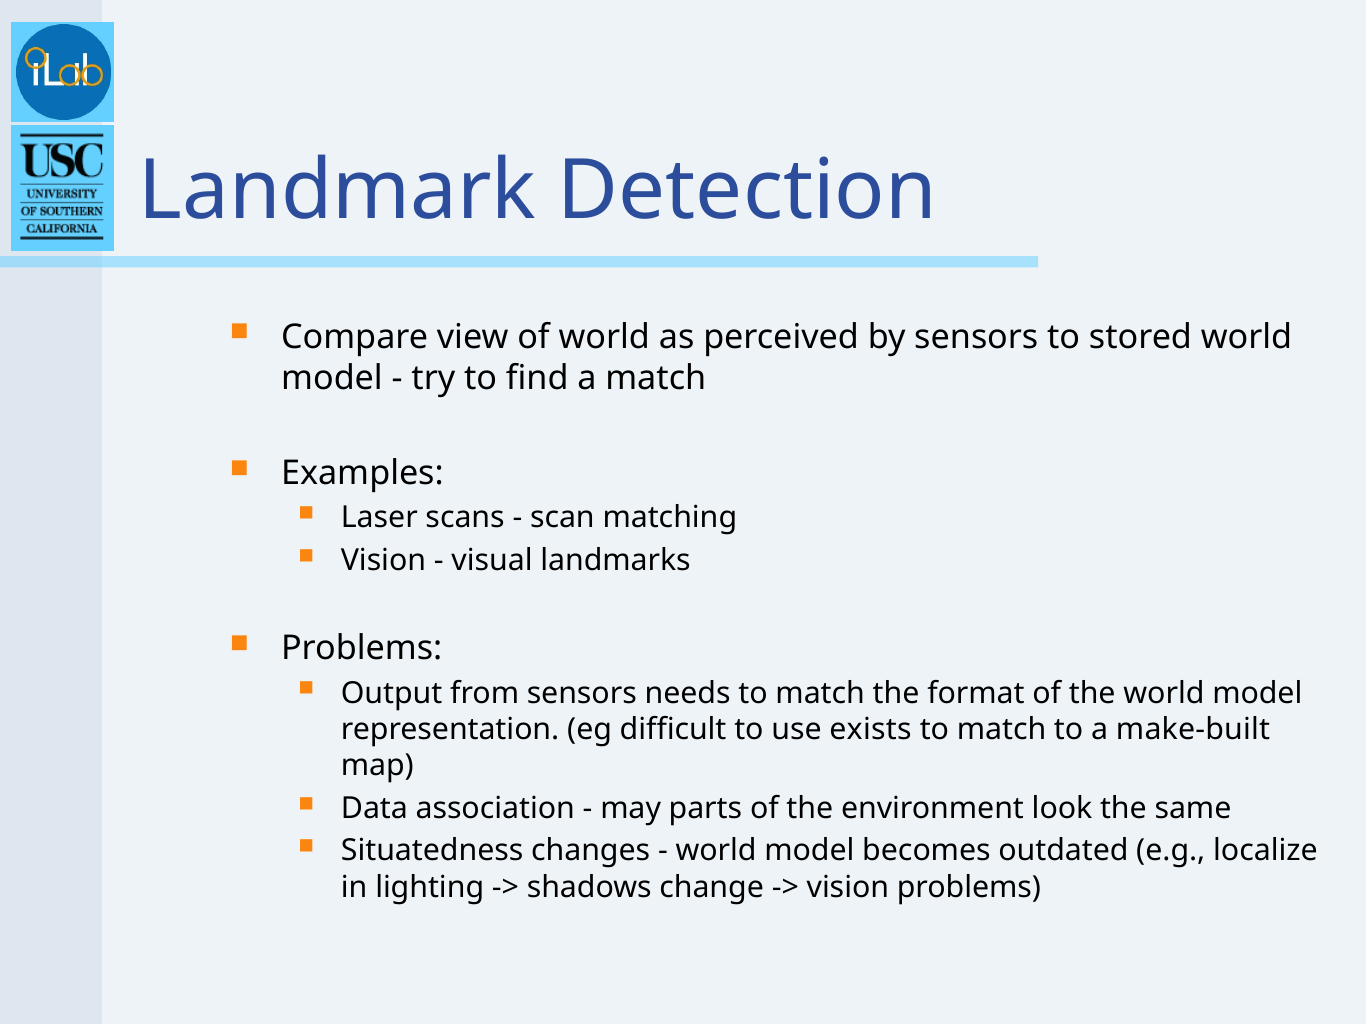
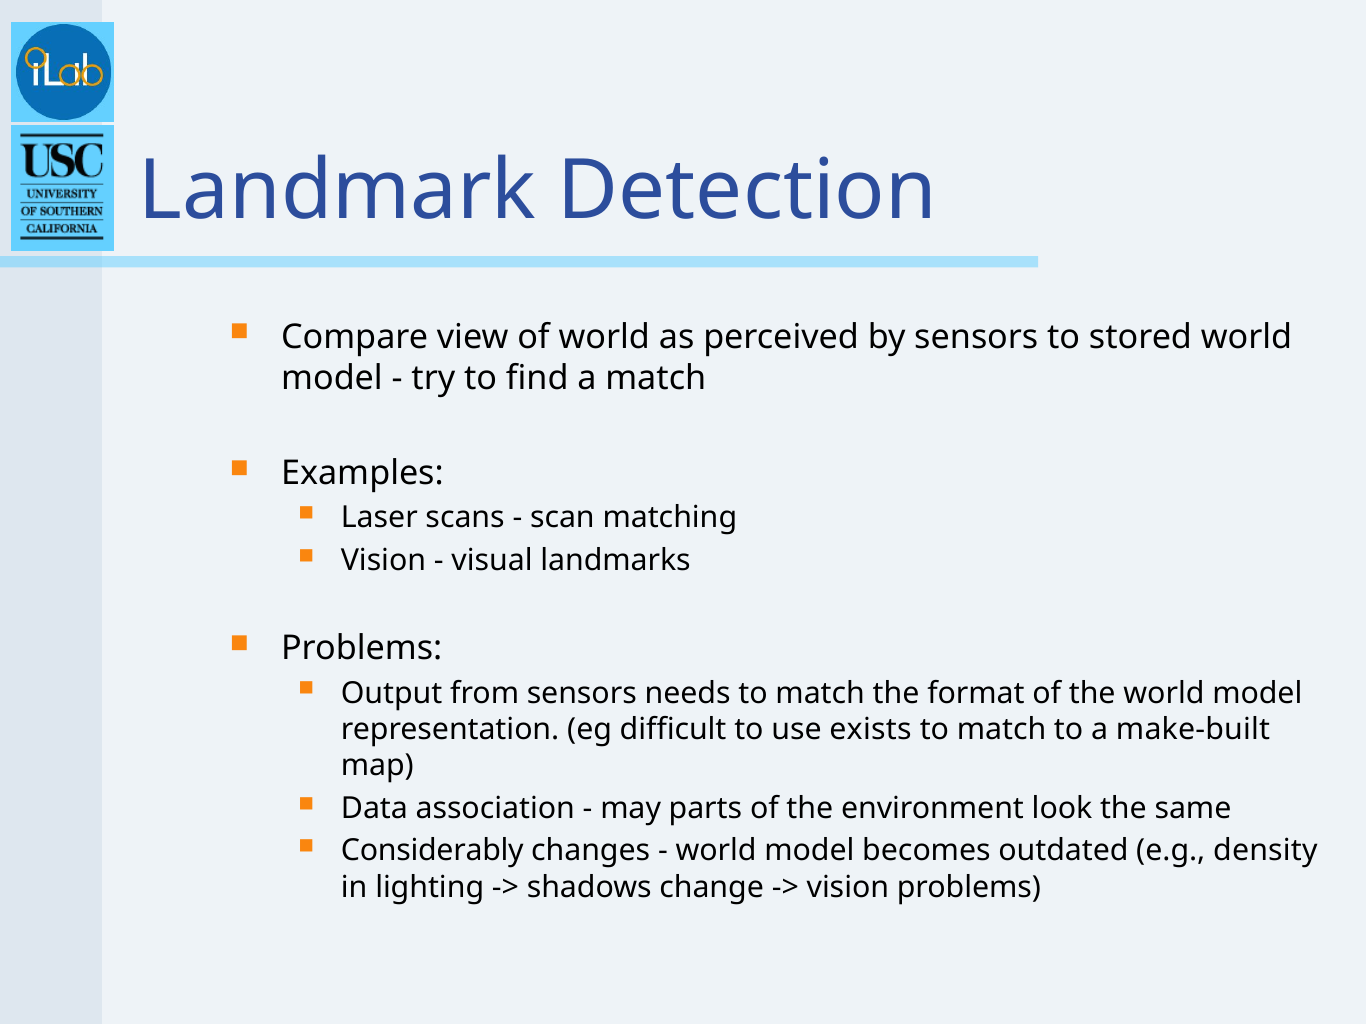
Situatedness: Situatedness -> Considerably
localize: localize -> density
